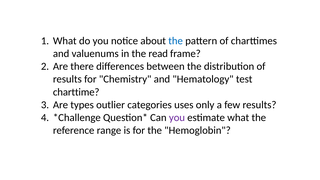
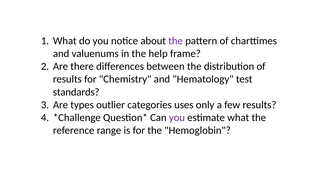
the at (176, 41) colour: blue -> purple
read: read -> help
charttime: charttime -> standards
